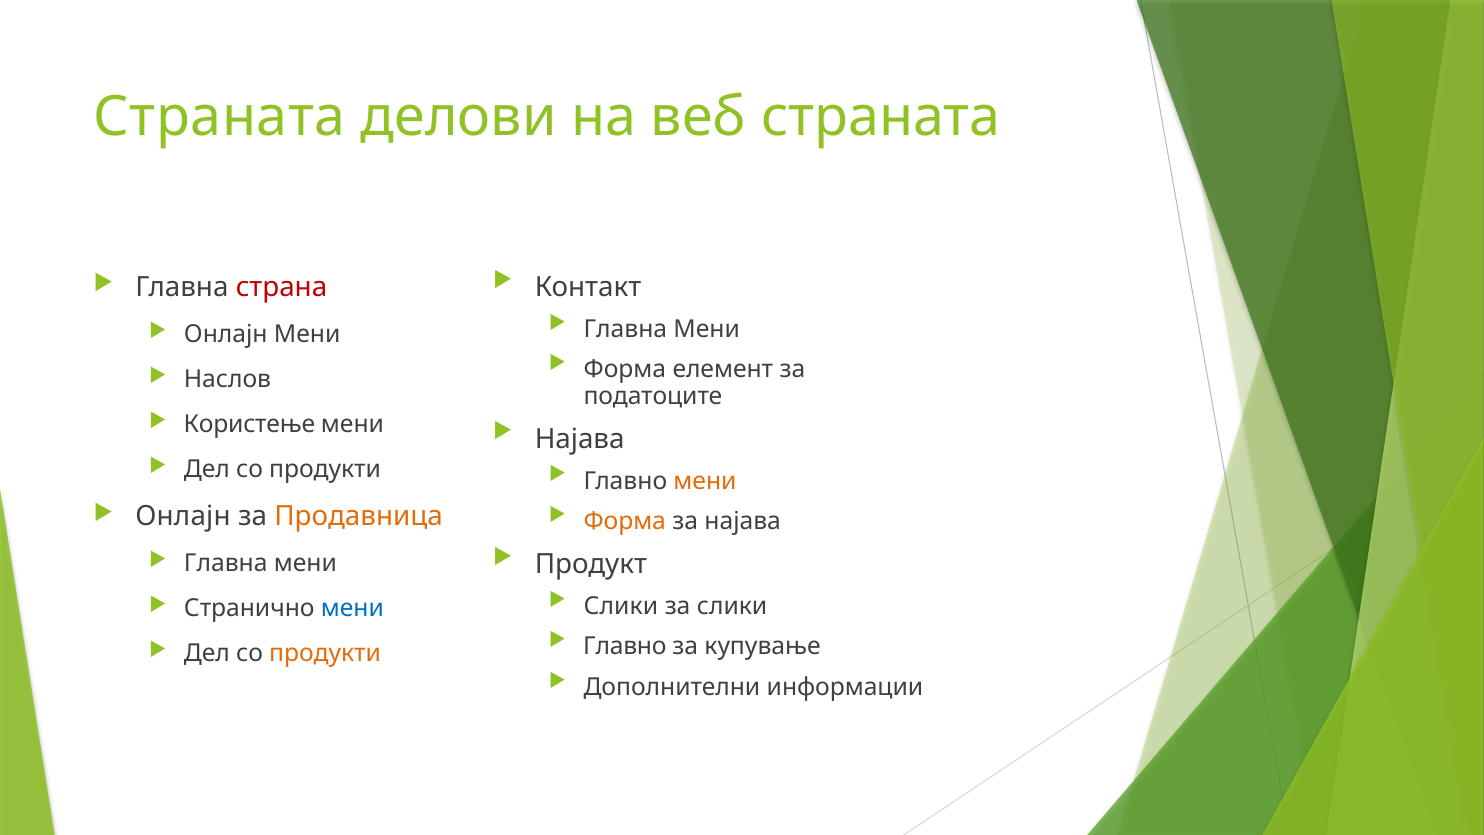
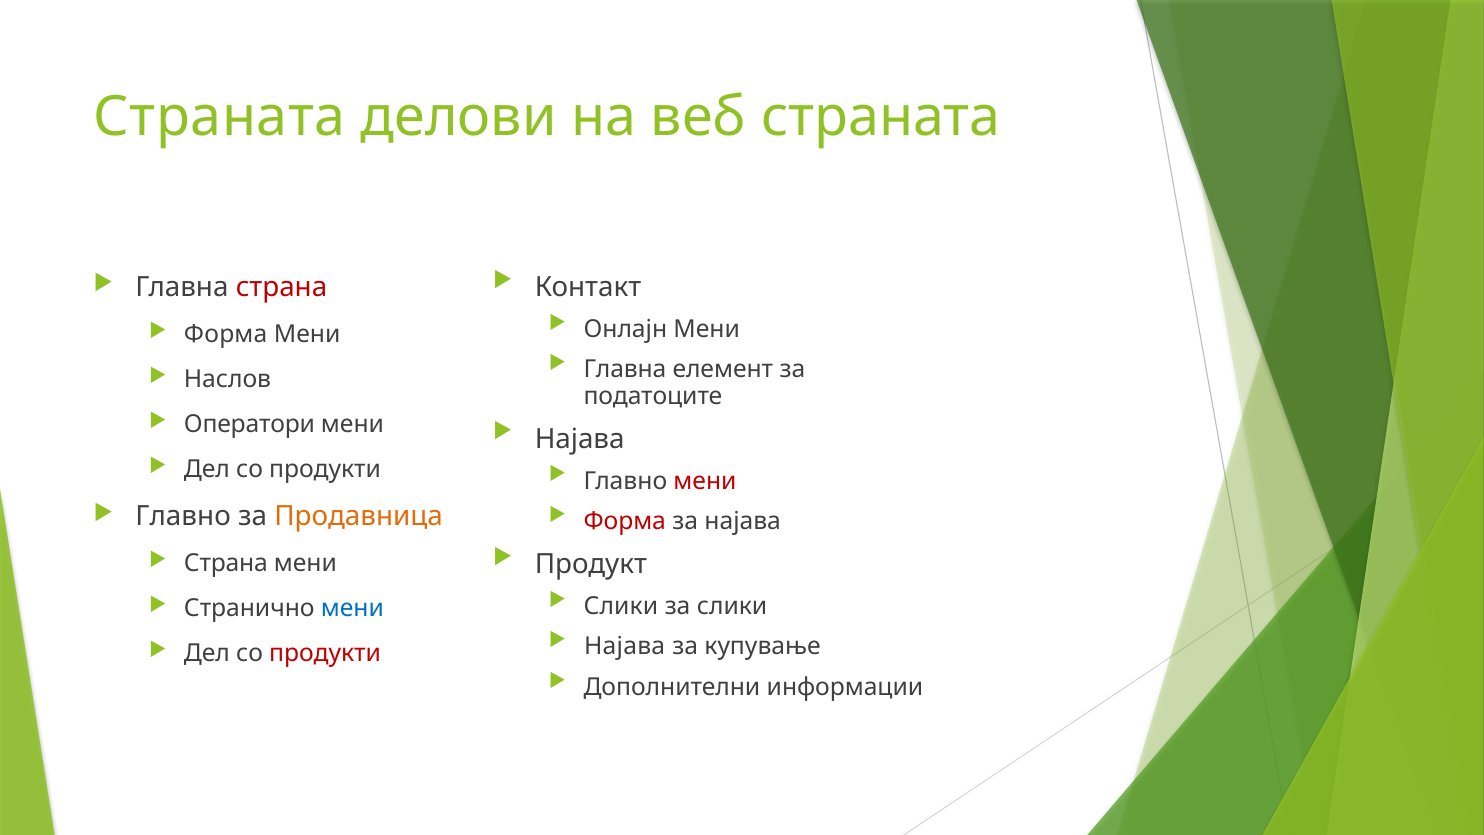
Главна at (625, 329): Главна -> Онлајн
Онлајн at (226, 334): Онлајн -> Форма
Форма at (625, 370): Форма -> Главна
Користење: Користење -> Оператори
мени at (705, 481) colour: orange -> red
Онлајн at (183, 517): Онлајн -> Главно
Форма at (625, 521) colour: orange -> red
Главна at (226, 563): Главна -> Страна
Главно at (625, 646): Главно -> Најава
продукти at (325, 654) colour: orange -> red
